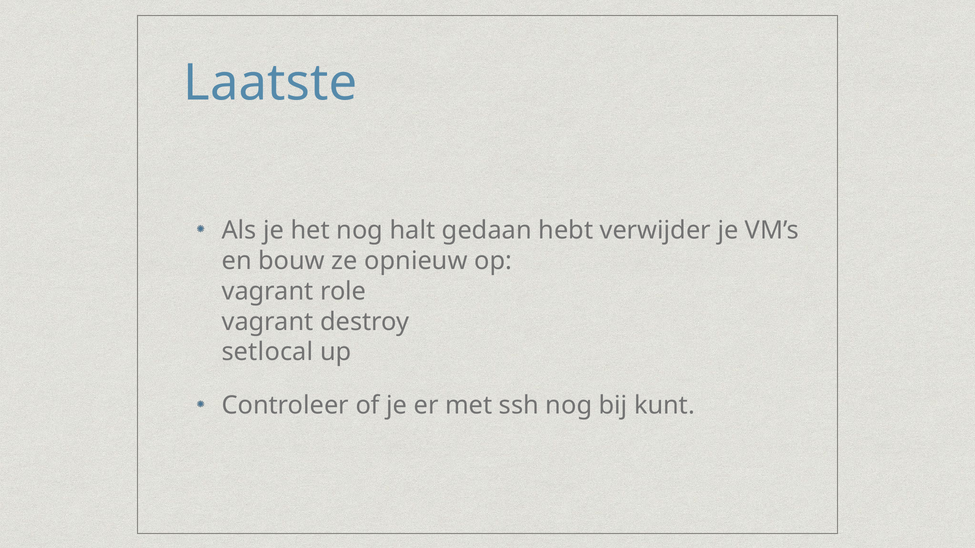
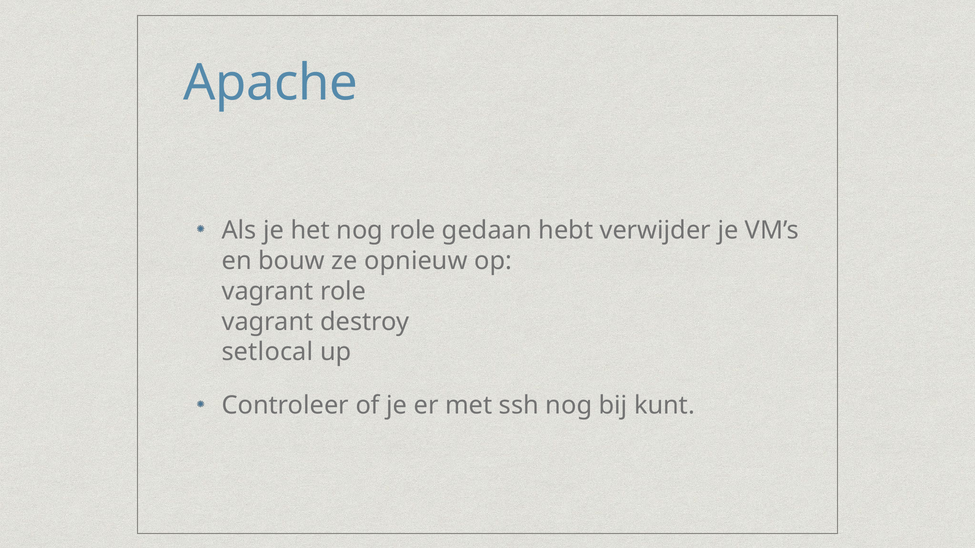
Laatste: Laatste -> Apache
nog halt: halt -> role
